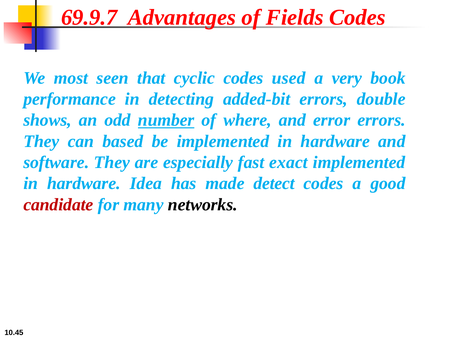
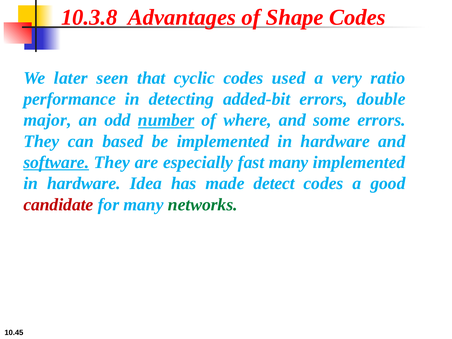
69.9.7: 69.9.7 -> 10.3.8
Fields: Fields -> Shape
most: most -> later
book: book -> ratio
shows: shows -> major
error: error -> some
software underline: none -> present
fast exact: exact -> many
networks colour: black -> green
